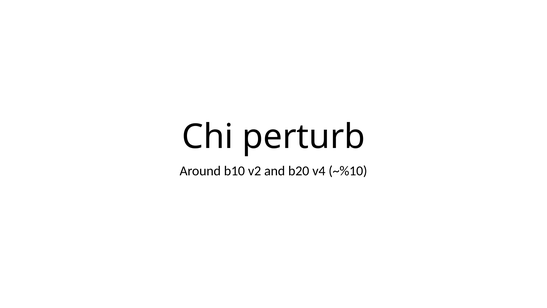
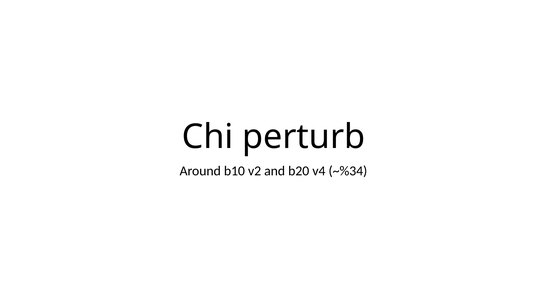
~%10: ~%10 -> ~%34
